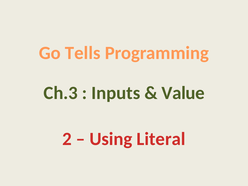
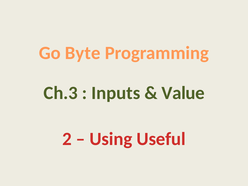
Tells: Tells -> Byte
Literal: Literal -> Useful
